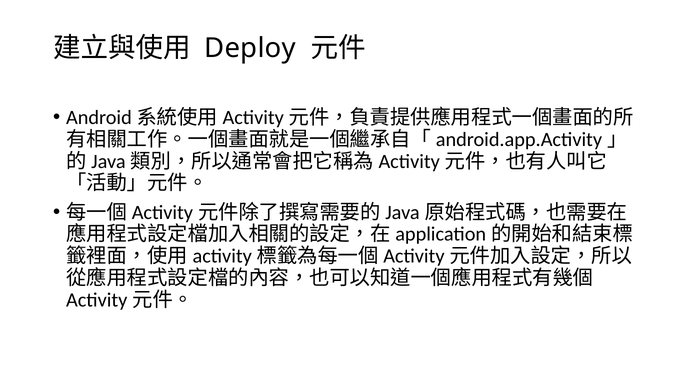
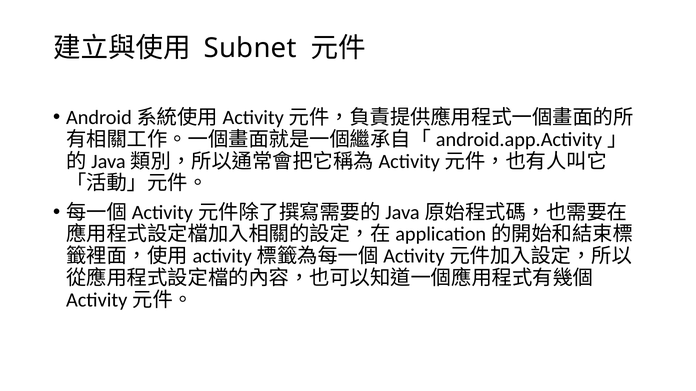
Deploy: Deploy -> Subnet
